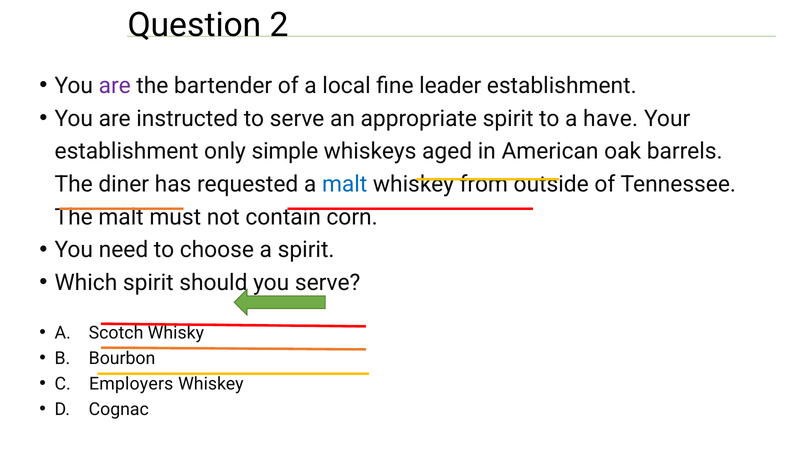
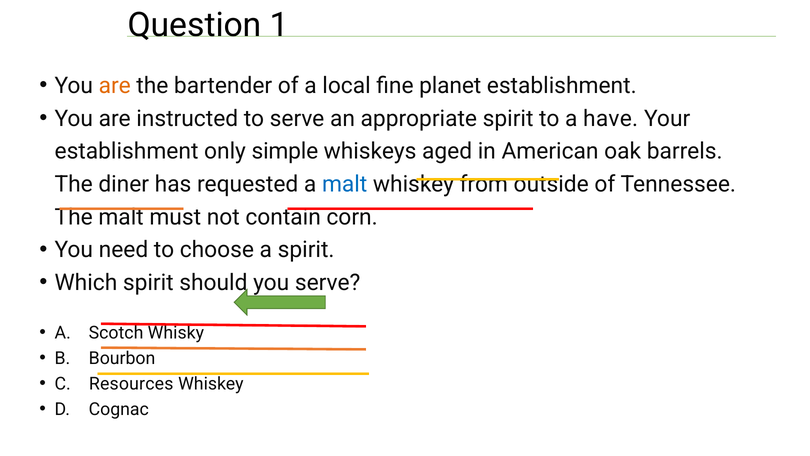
2: 2 -> 1
are at (115, 86) colour: purple -> orange
leader: leader -> planet
Employers: Employers -> Resources
